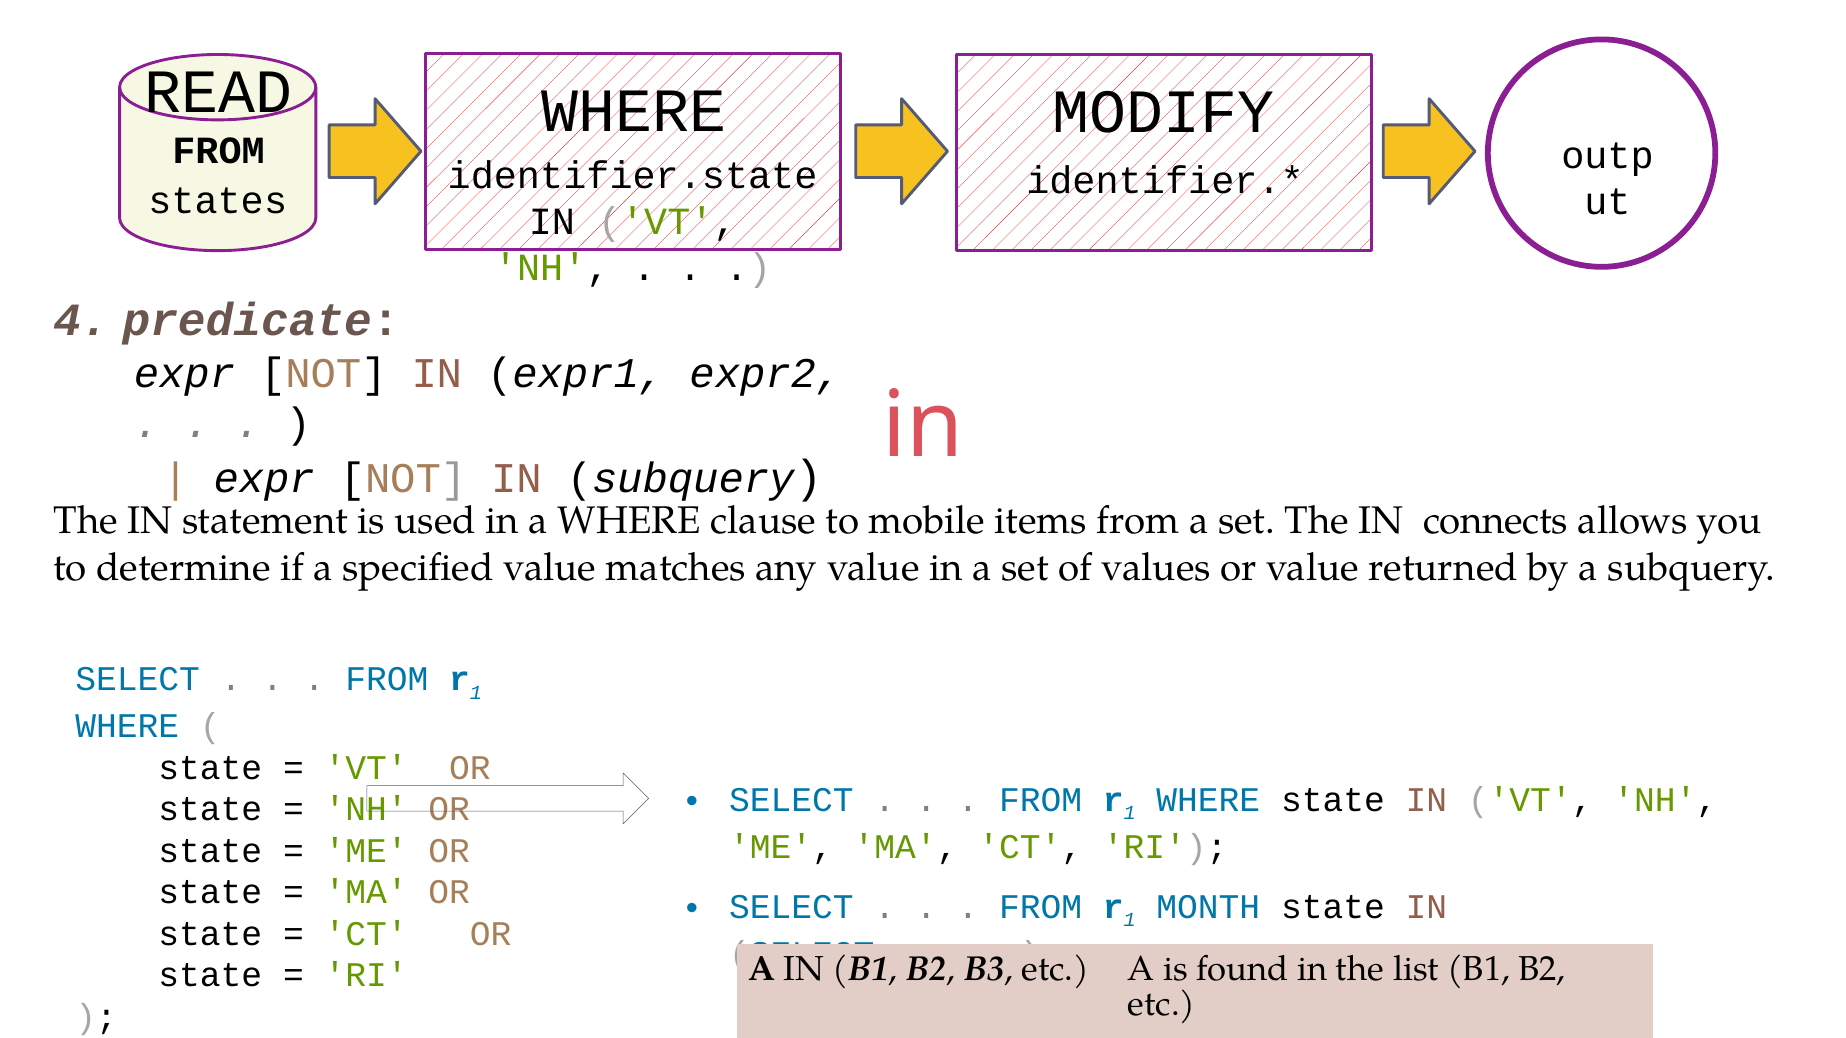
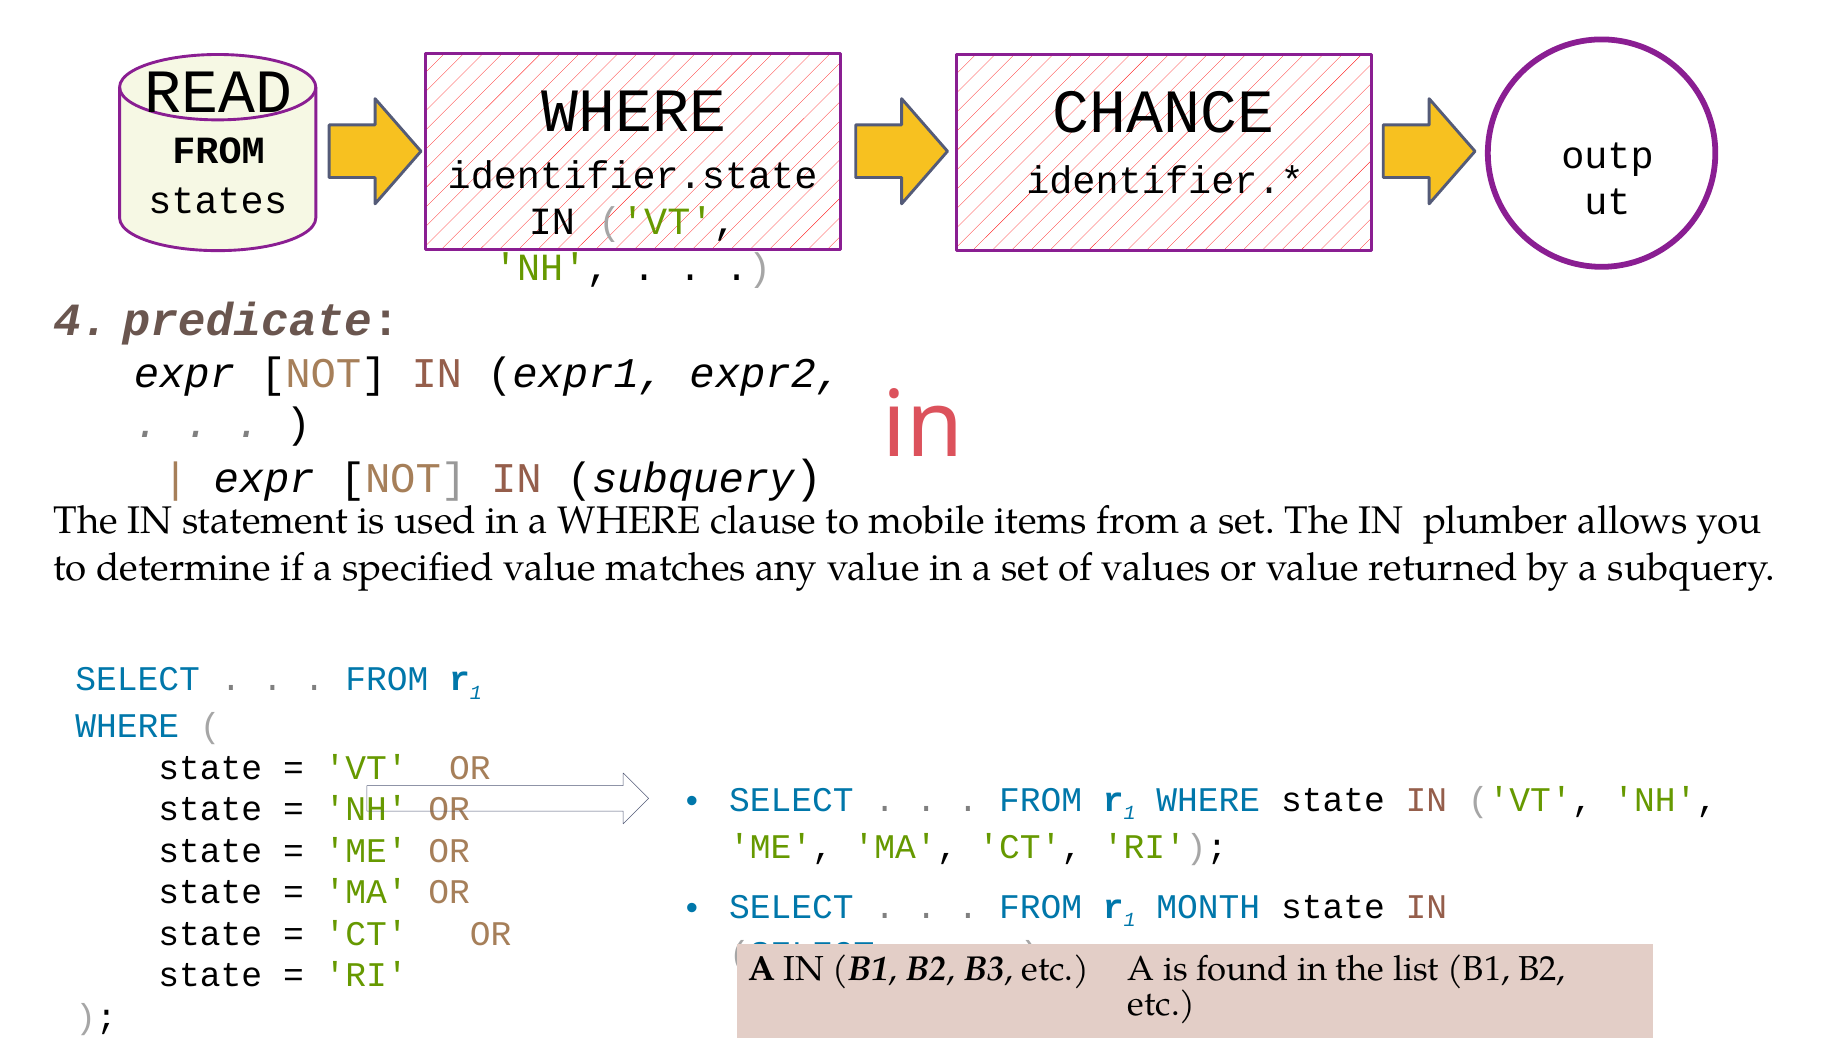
MODIFY: MODIFY -> CHANCE
connects: connects -> plumber
